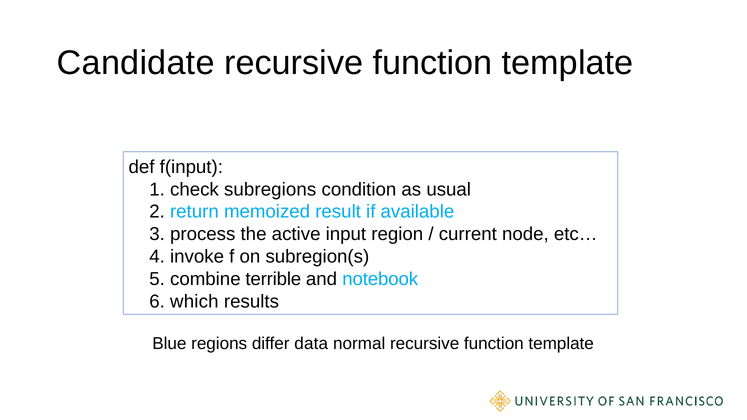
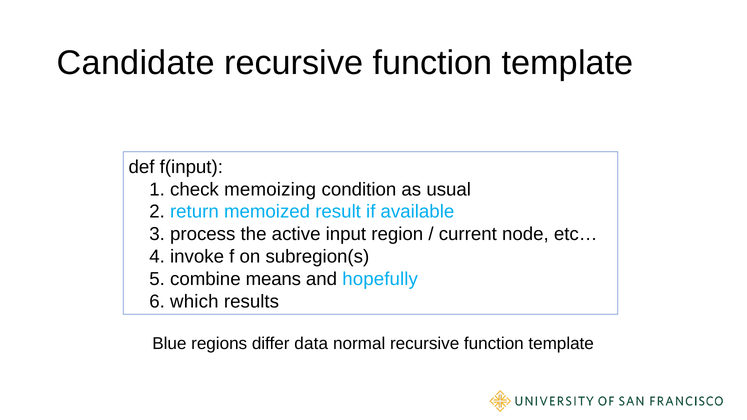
subregions: subregions -> memoizing
terrible: terrible -> means
notebook: notebook -> hopefully
